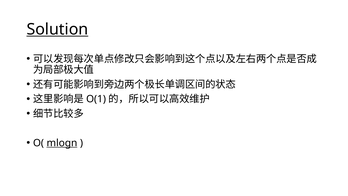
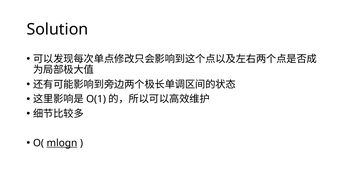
Solution underline: present -> none
